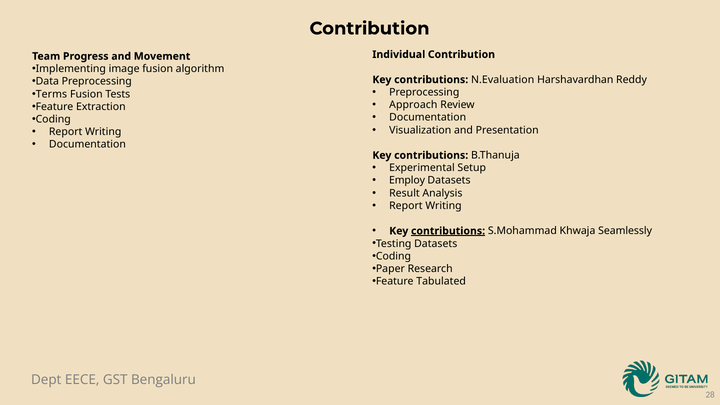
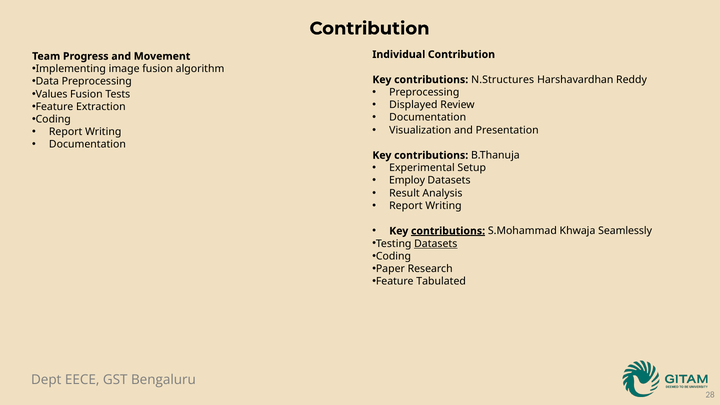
N.Evaluation: N.Evaluation -> N.Structures
Terms: Terms -> Values
Approach: Approach -> Displayed
Datasets at (436, 244) underline: none -> present
